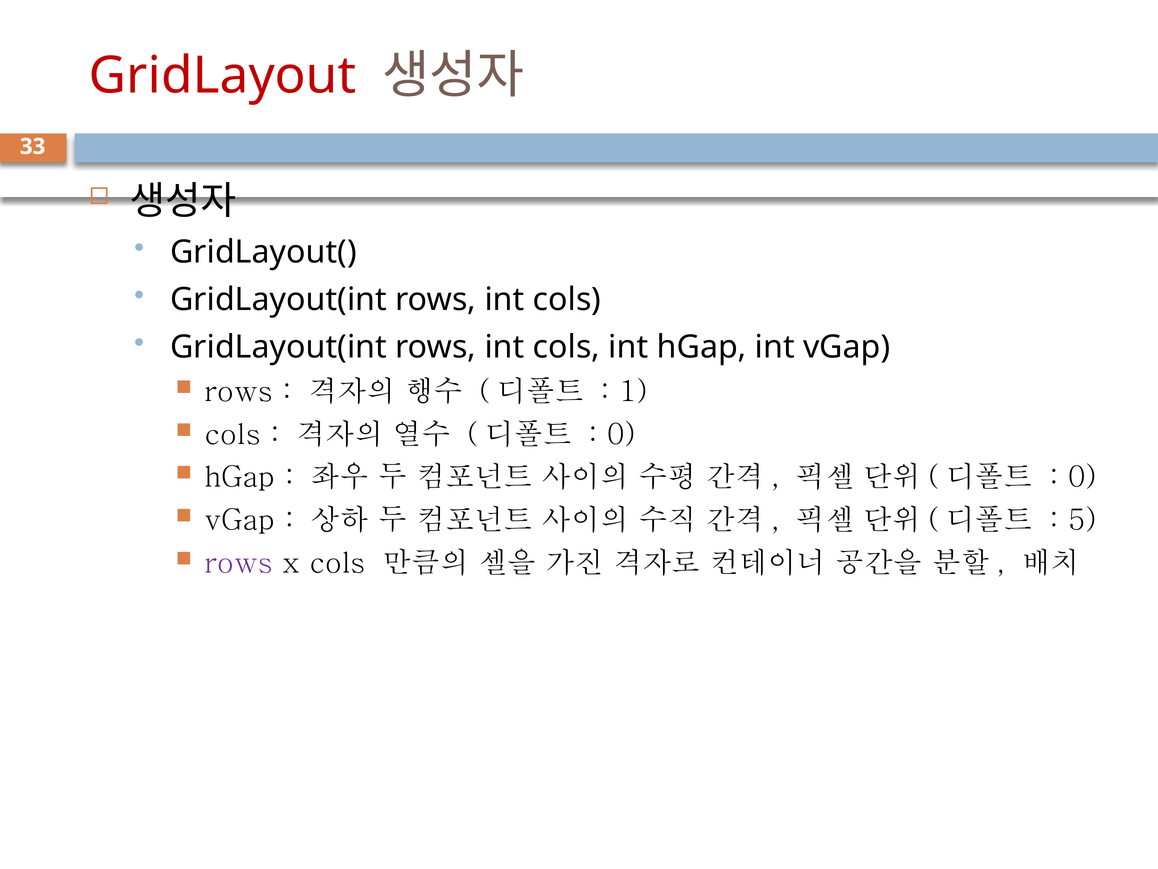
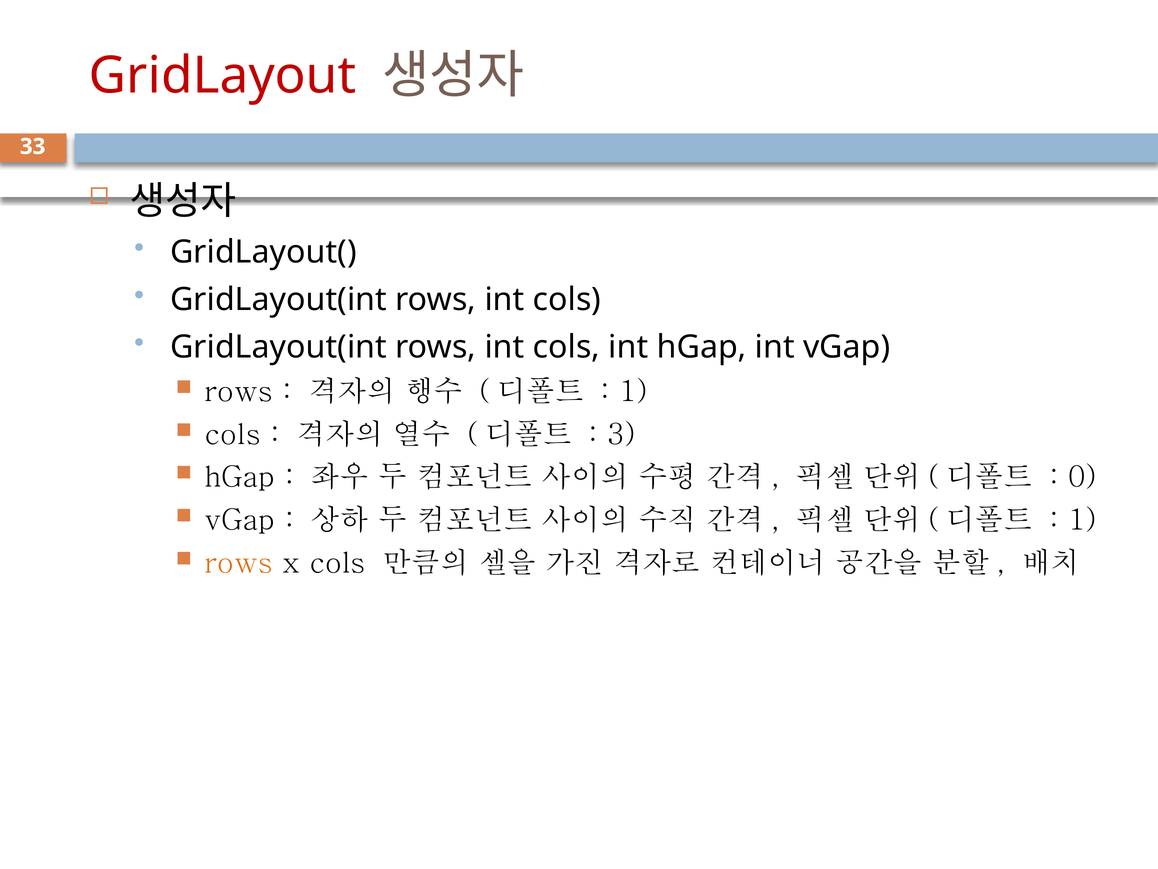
0 at (622, 434): 0 -> 3
5 at (1082, 520): 5 -> 1
rows at (239, 563) colour: purple -> orange
